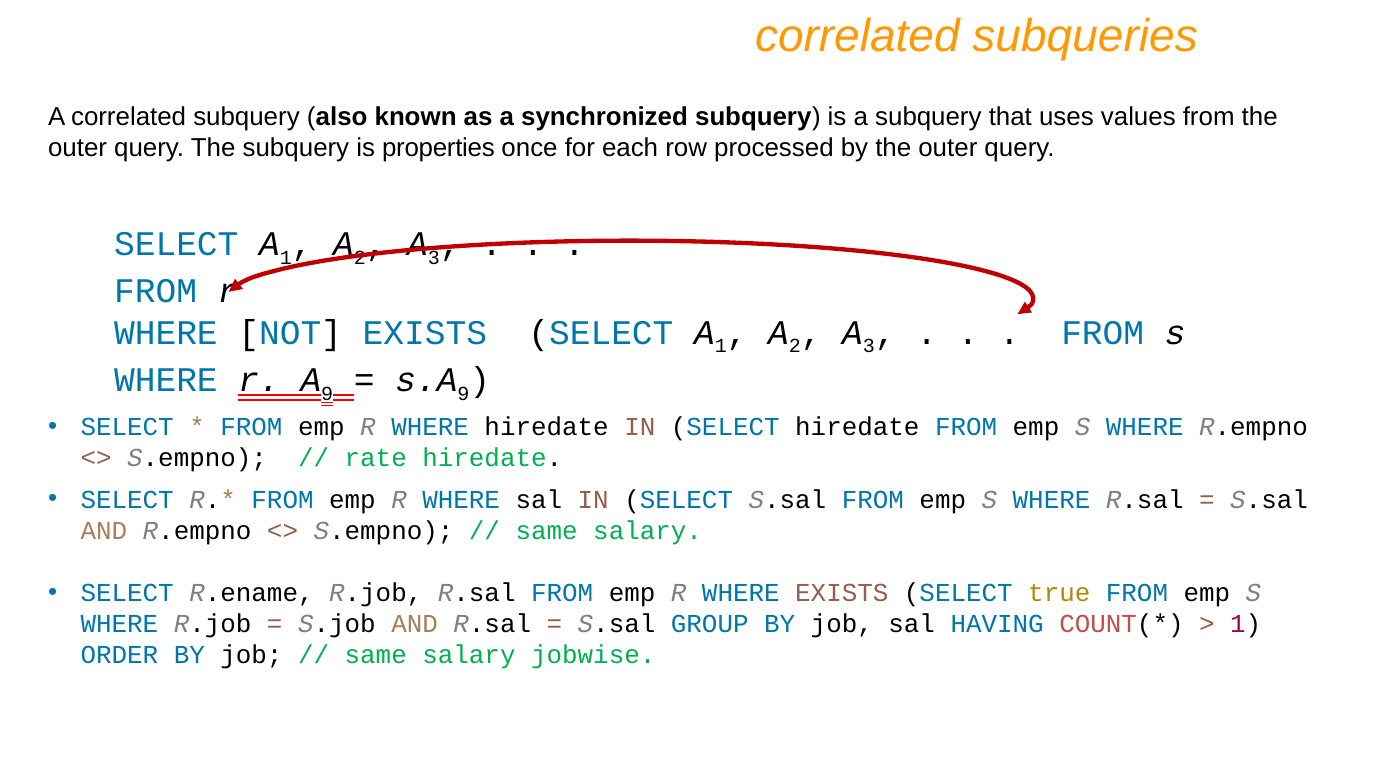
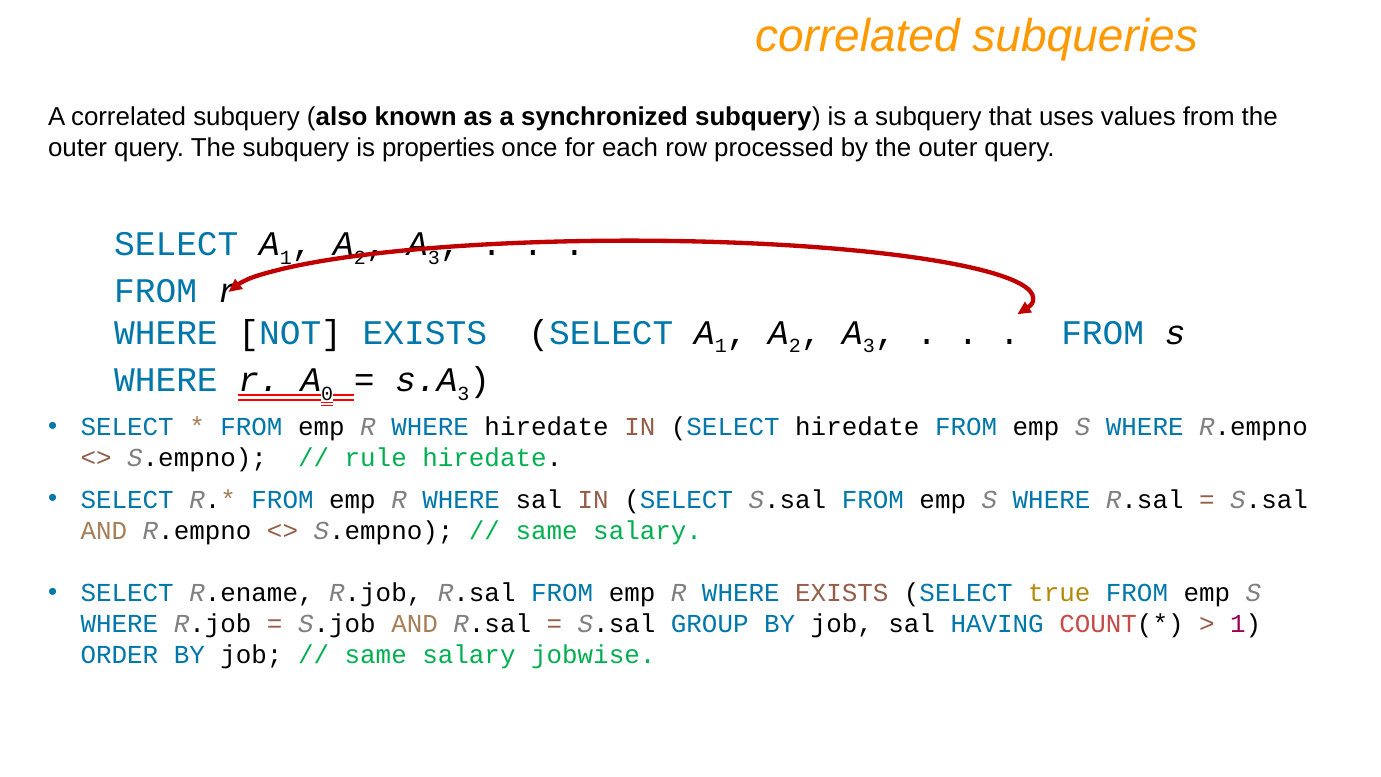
A 9: 9 -> 0
9 at (463, 393): 9 -> 3
rate: rate -> rule
